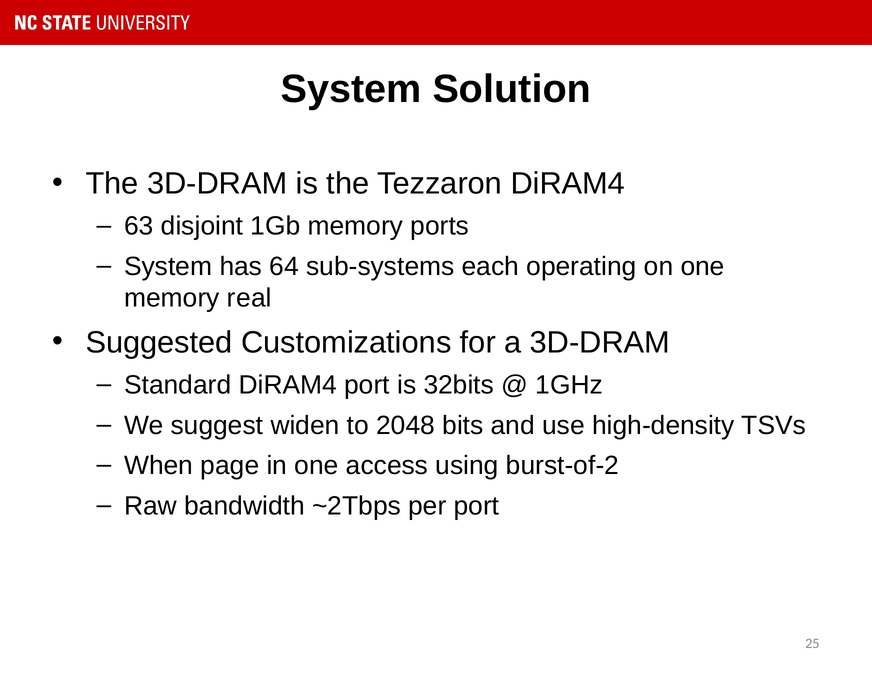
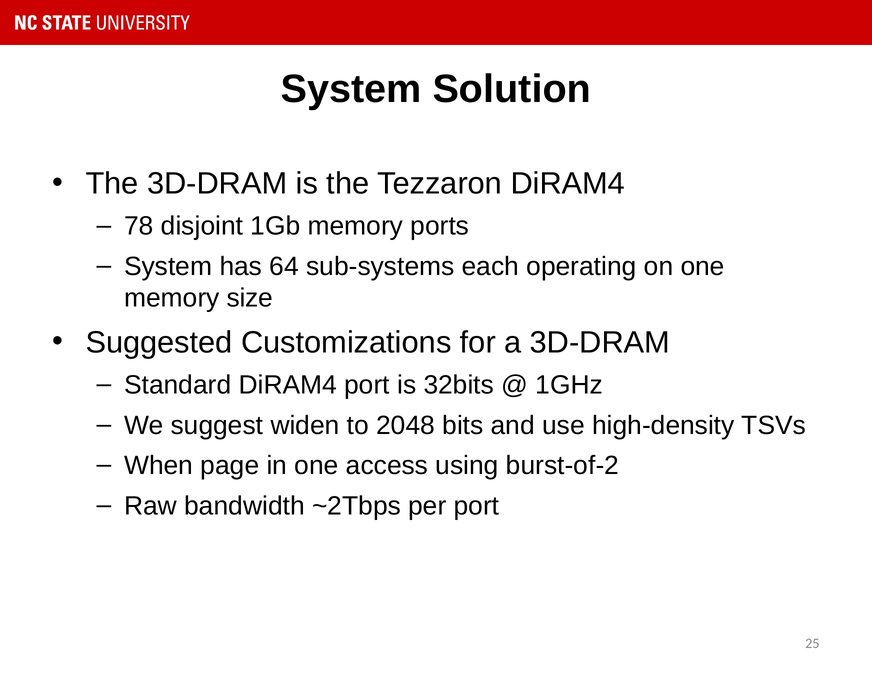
63: 63 -> 78
real: real -> size
